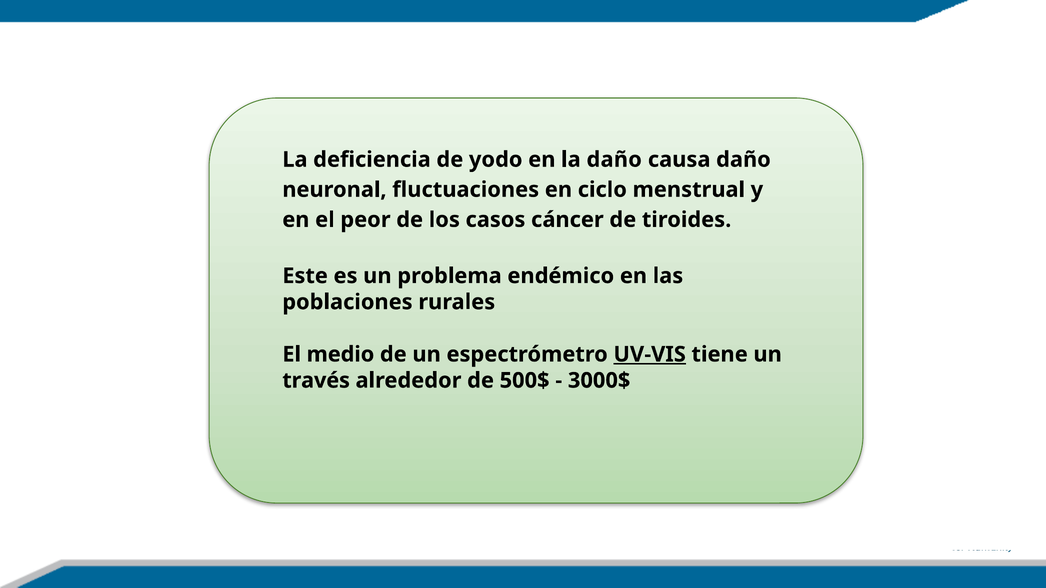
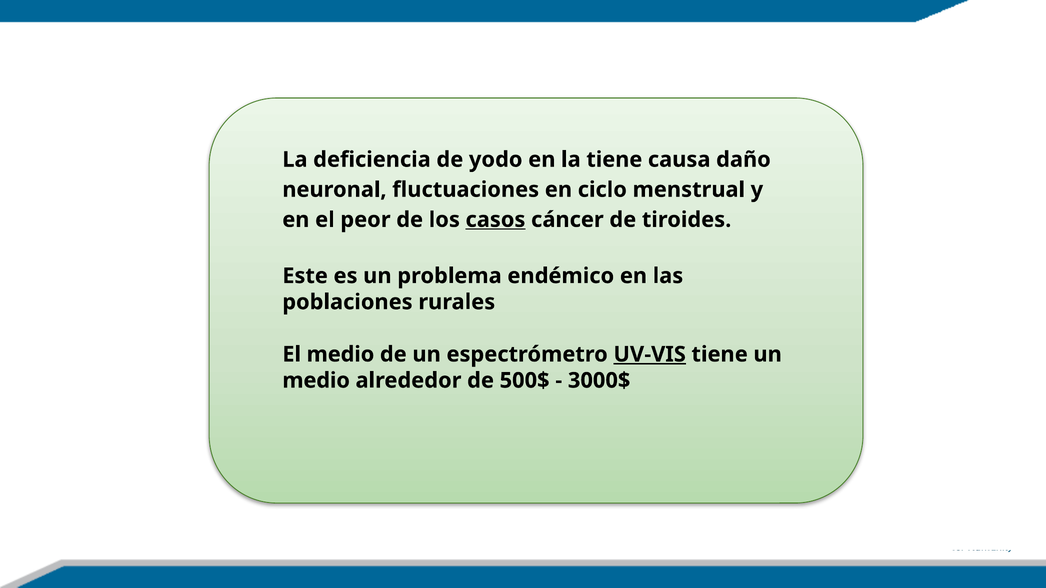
la daño: daño -> tiene
casos underline: none -> present
través at (316, 381): través -> medio
